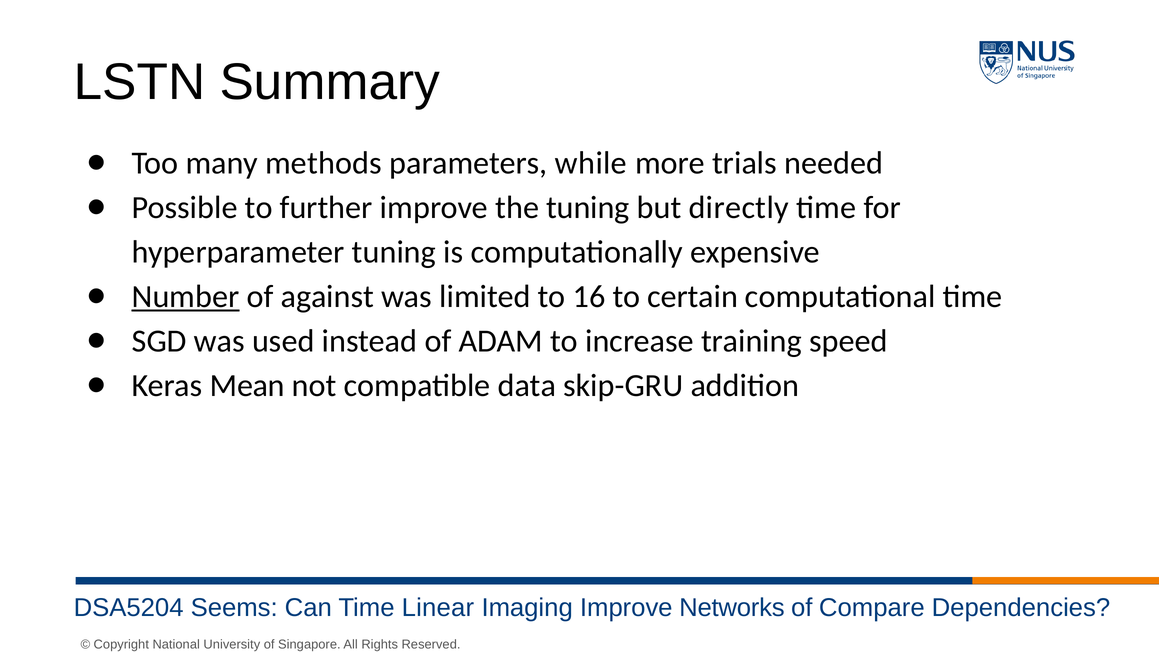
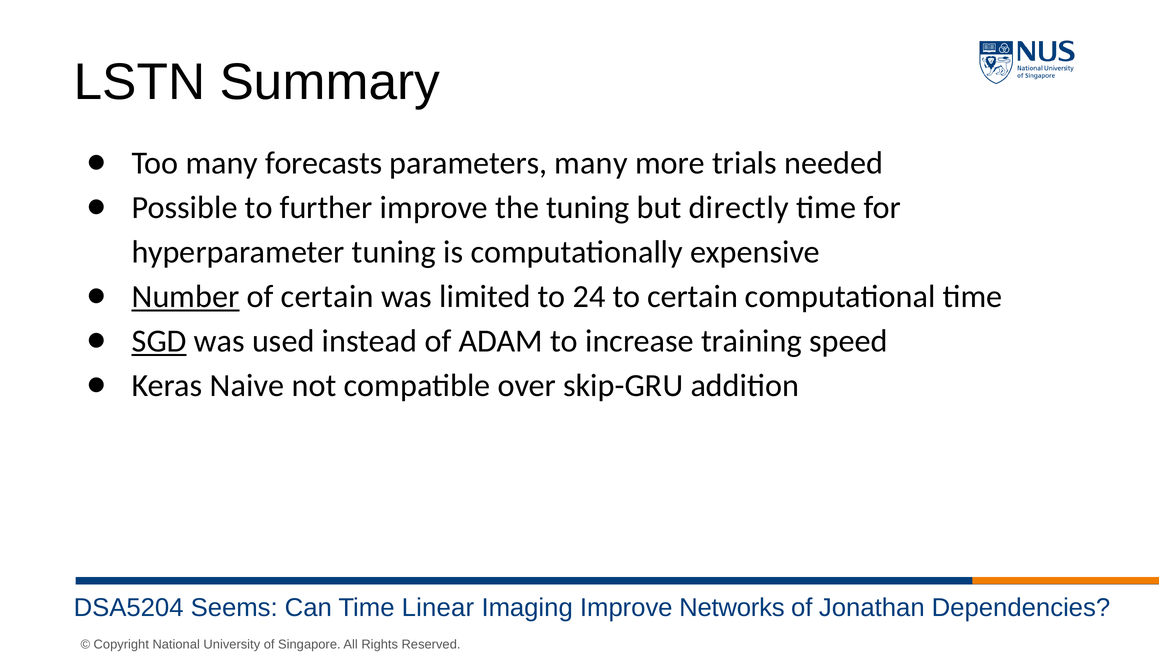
methods: methods -> forecasts
parameters while: while -> many
of against: against -> certain
16: 16 -> 24
SGD underline: none -> present
Mean: Mean -> Naive
data: data -> over
Compare: Compare -> Jonathan
